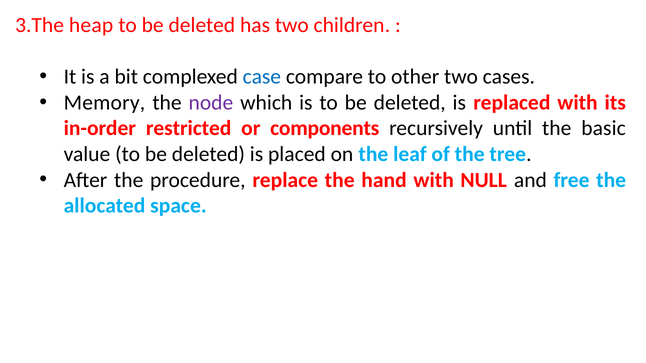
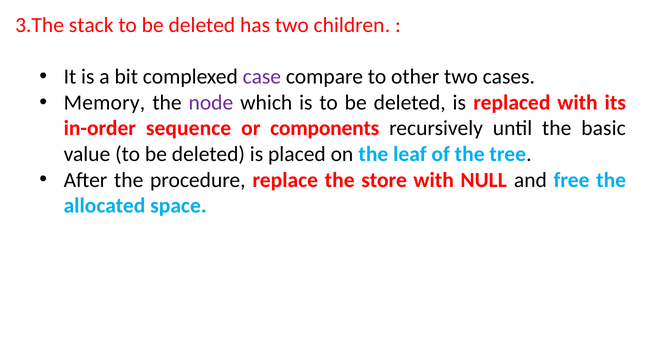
heap: heap -> stack
case colour: blue -> purple
restricted: restricted -> sequence
hand: hand -> store
